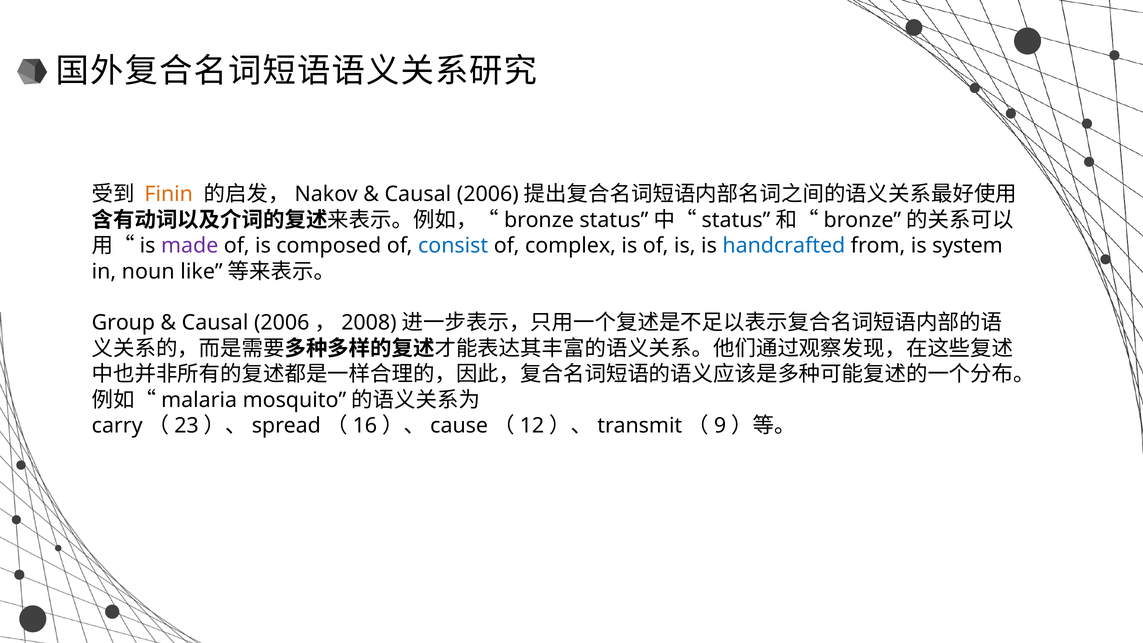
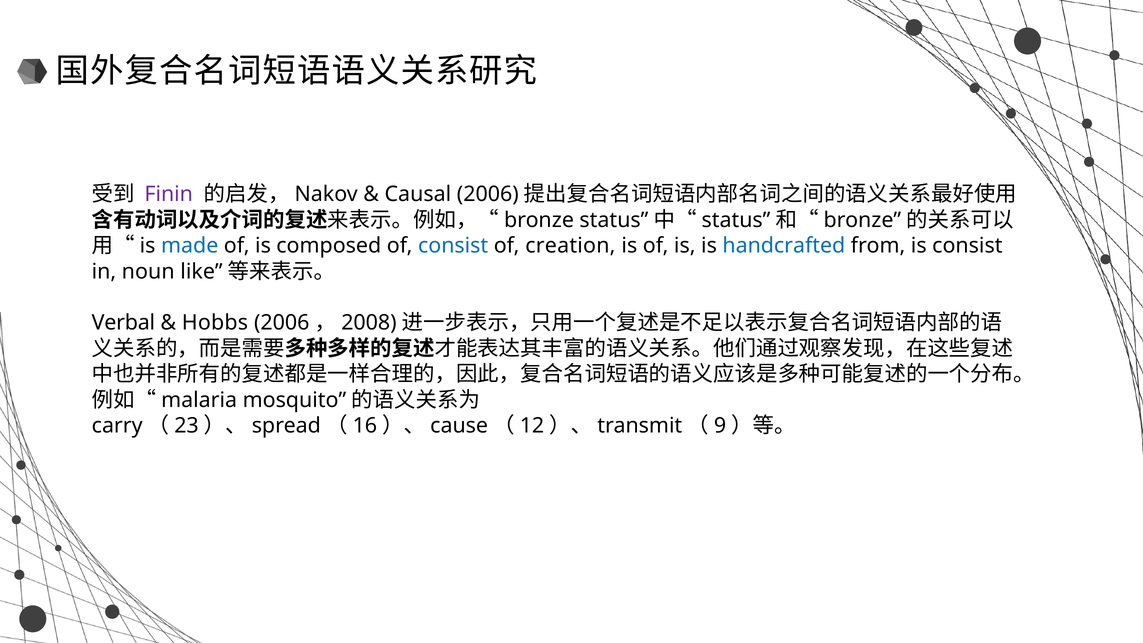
Finin colour: orange -> purple
made colour: purple -> blue
complex: complex -> creation
is system: system -> consist
Group: Group -> Verbal
Causal at (215, 323): Causal -> Hobbs
